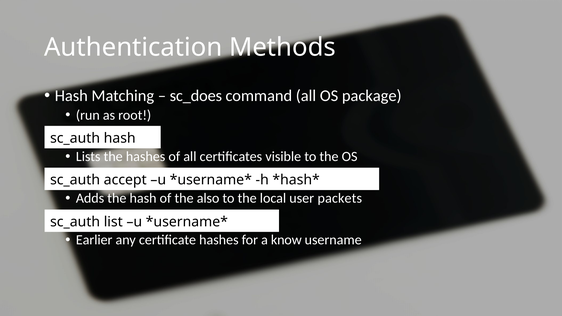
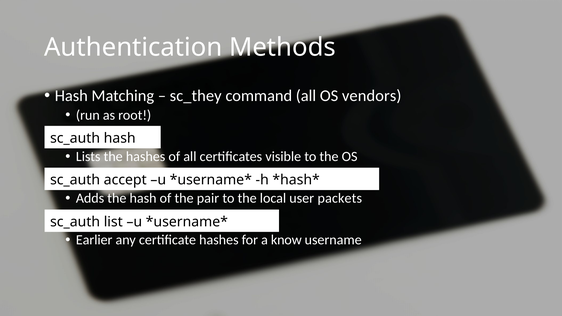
sc_does: sc_does -> sc_they
package: package -> vendors
also: also -> pair
